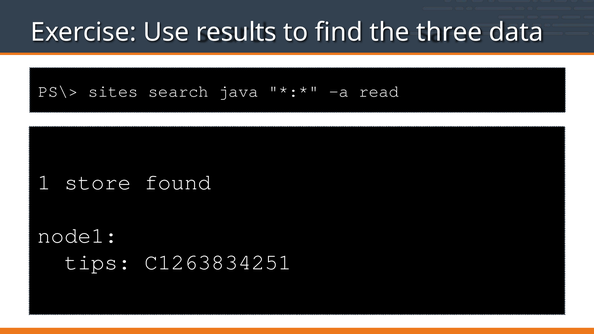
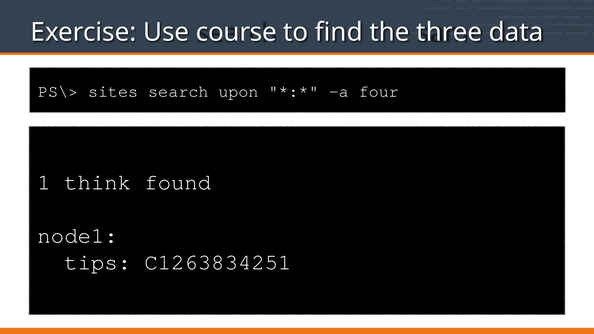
results: results -> course
java: java -> upon
read: read -> four
store: store -> think
